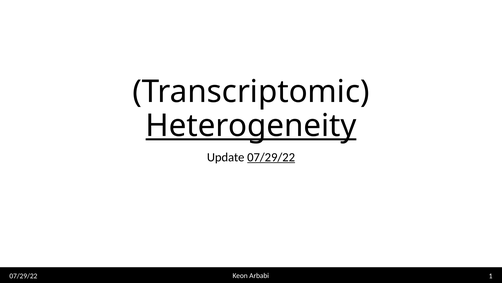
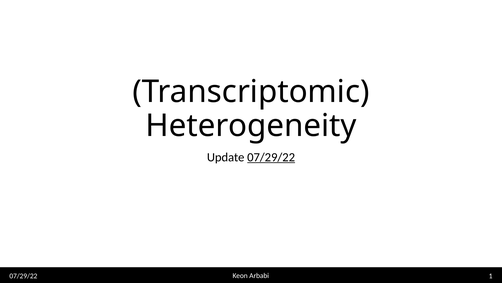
Heterogeneity underline: present -> none
